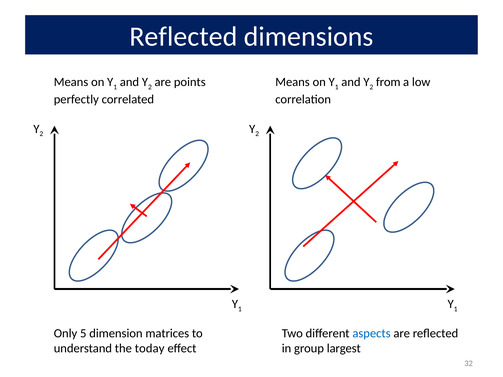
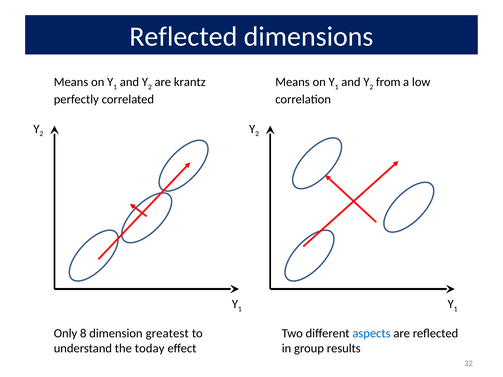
points: points -> krantz
5: 5 -> 8
matrices: matrices -> greatest
largest: largest -> results
